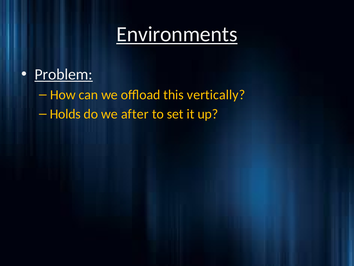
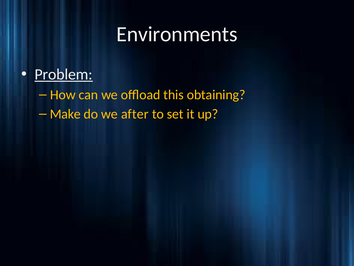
Environments underline: present -> none
vertically: vertically -> obtaining
Holds: Holds -> Make
